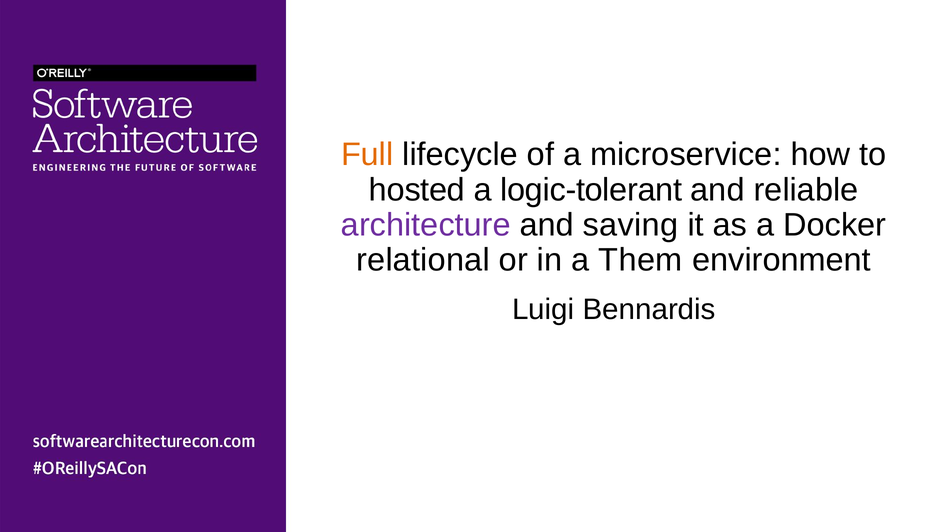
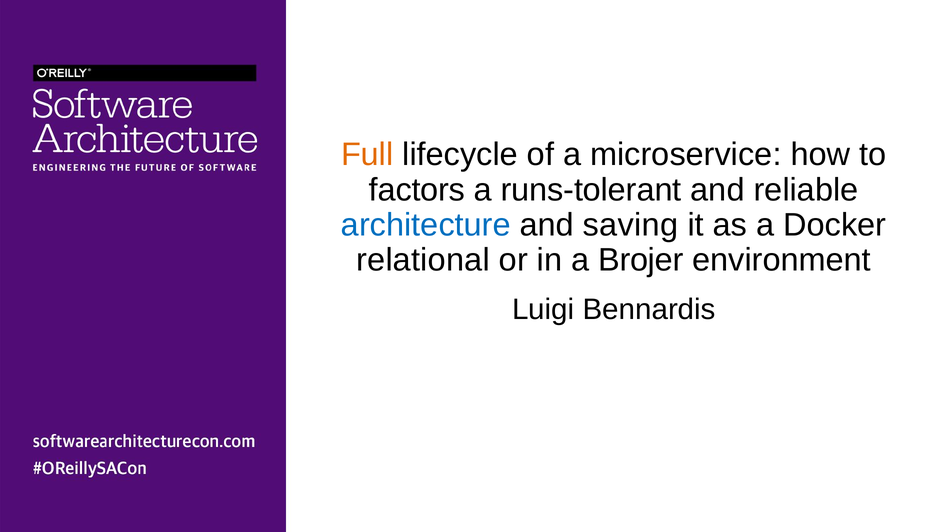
hosted: hosted -> factors
logic-tolerant: logic-tolerant -> runs-tolerant
architecture colour: purple -> blue
Them: Them -> Brojer
